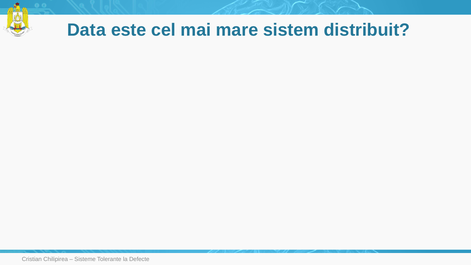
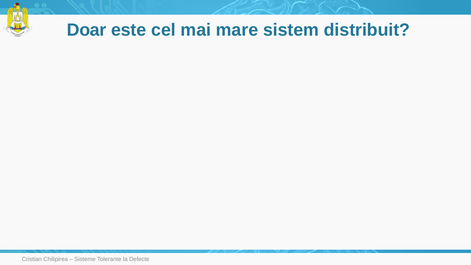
Data: Data -> Doar
